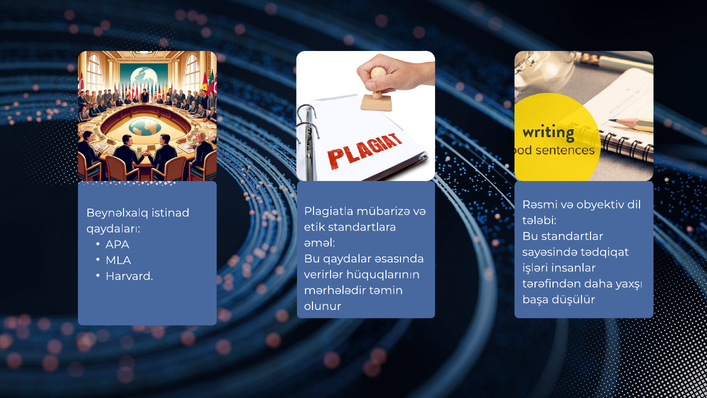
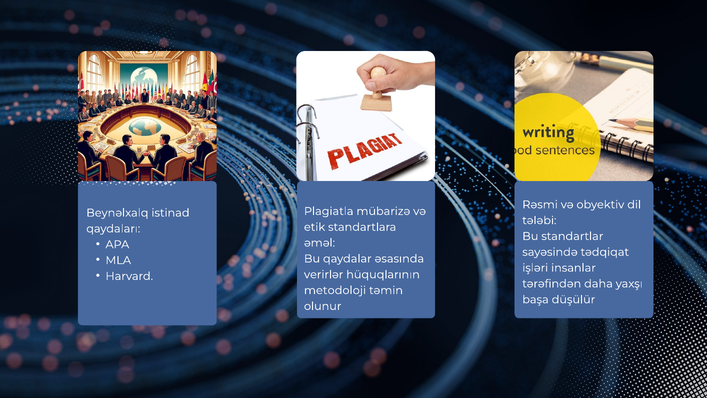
mərhələdir: mərhələdir -> metodoloji
